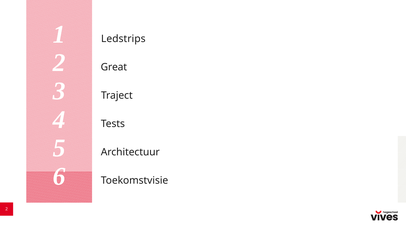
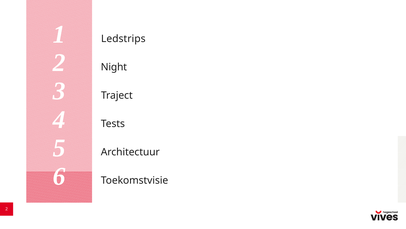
Great: Great -> Night
